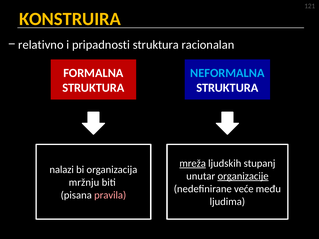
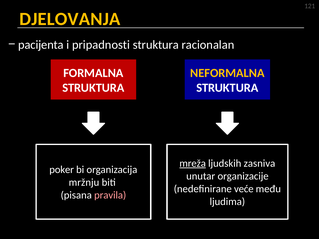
KONSTRUIRA: KONSTRUIRA -> DJELOVANJA
relativno: relativno -> pacijenta
NEFORMALNA colour: light blue -> yellow
stupanj: stupanj -> zasniva
nalazi: nalazi -> poker
organizacije underline: present -> none
